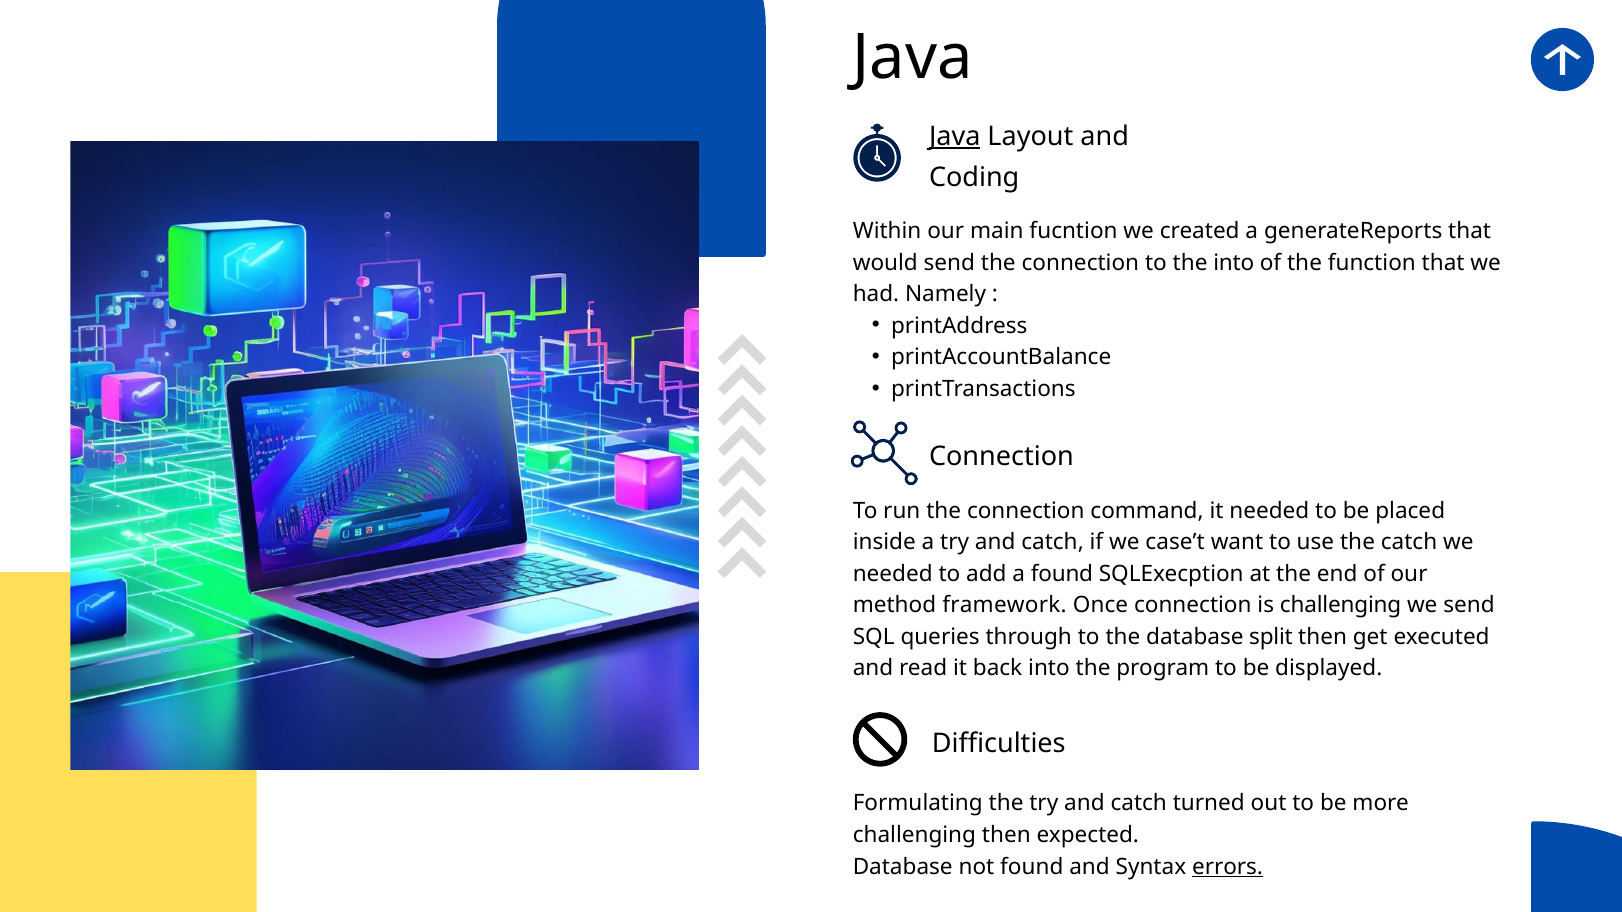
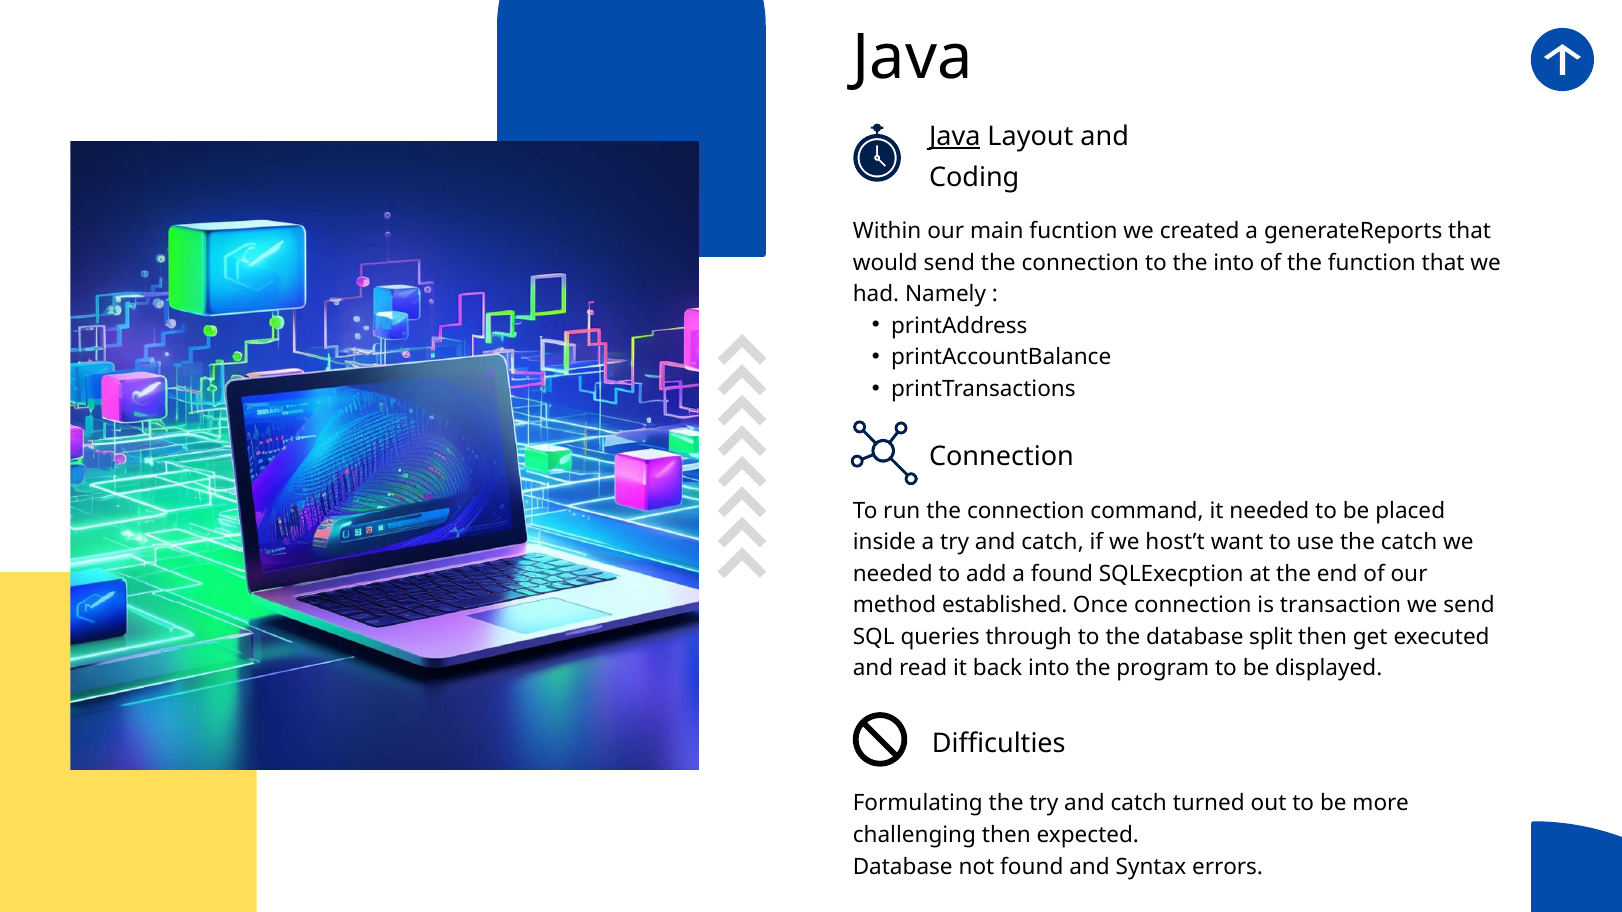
case’t: case’t -> host’t
framework: framework -> established
is challenging: challenging -> transaction
errors underline: present -> none
